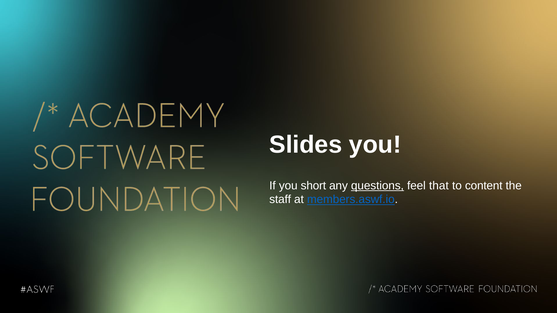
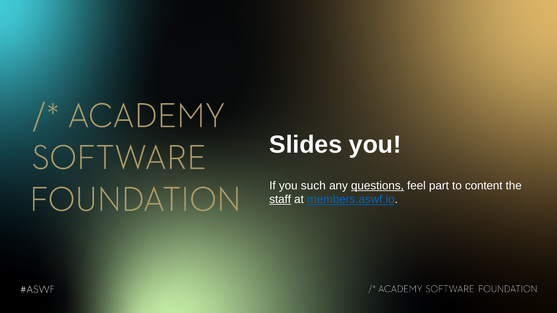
short: short -> such
that: that -> part
staff underline: none -> present
